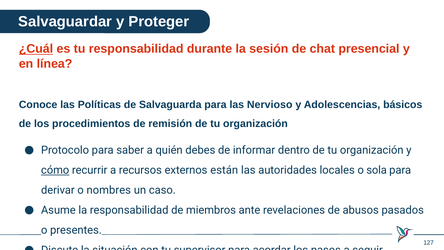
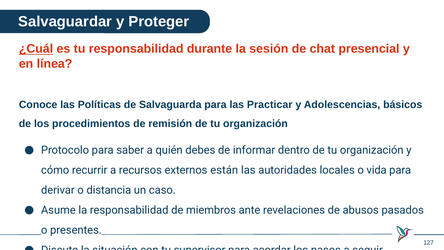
Nervioso: Nervioso -> Practicar
cómo underline: present -> none
locales o sola: sola -> vida
nombres: nombres -> distancia
